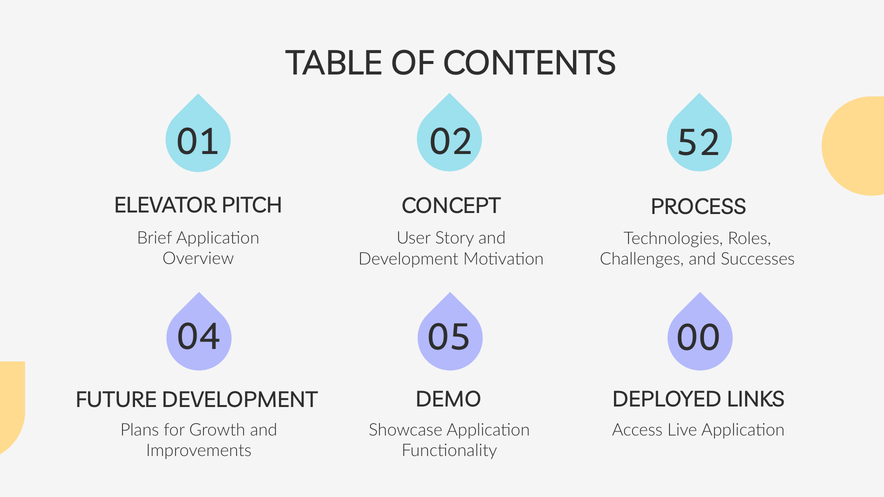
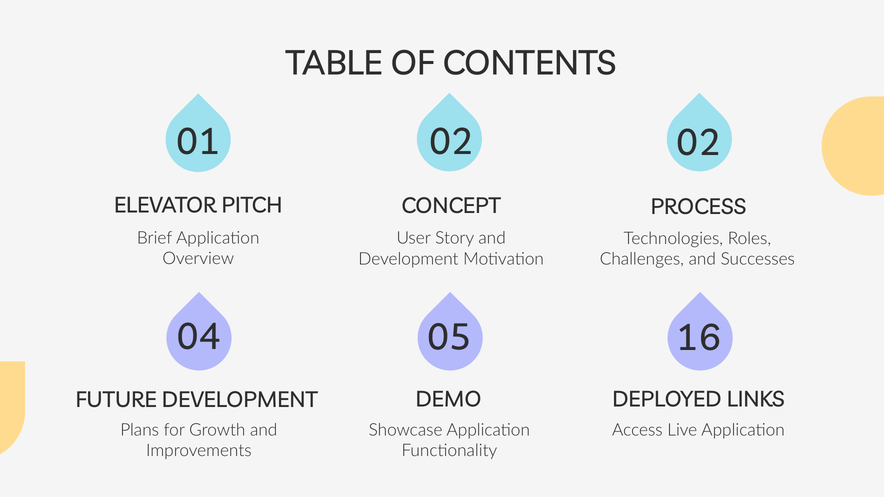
01 52: 52 -> 02
00: 00 -> 16
